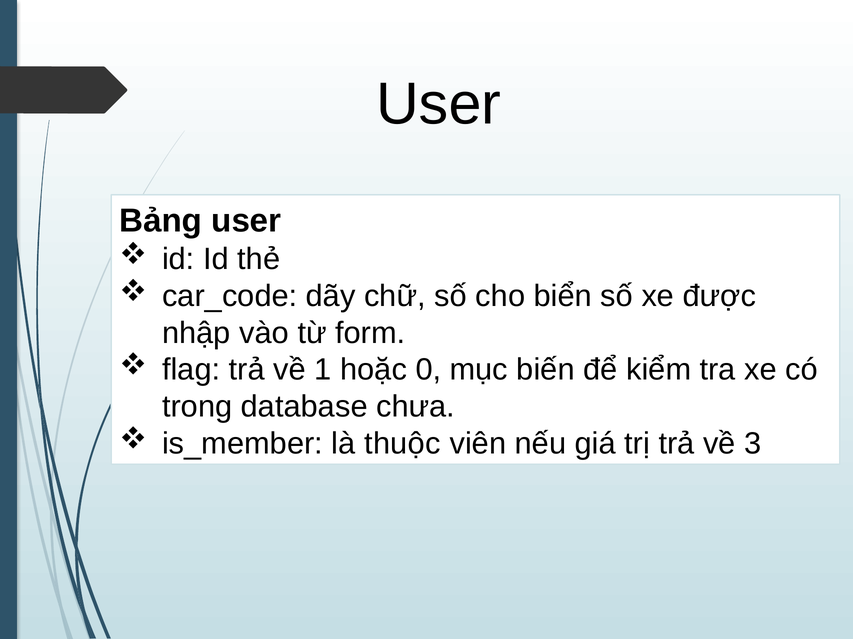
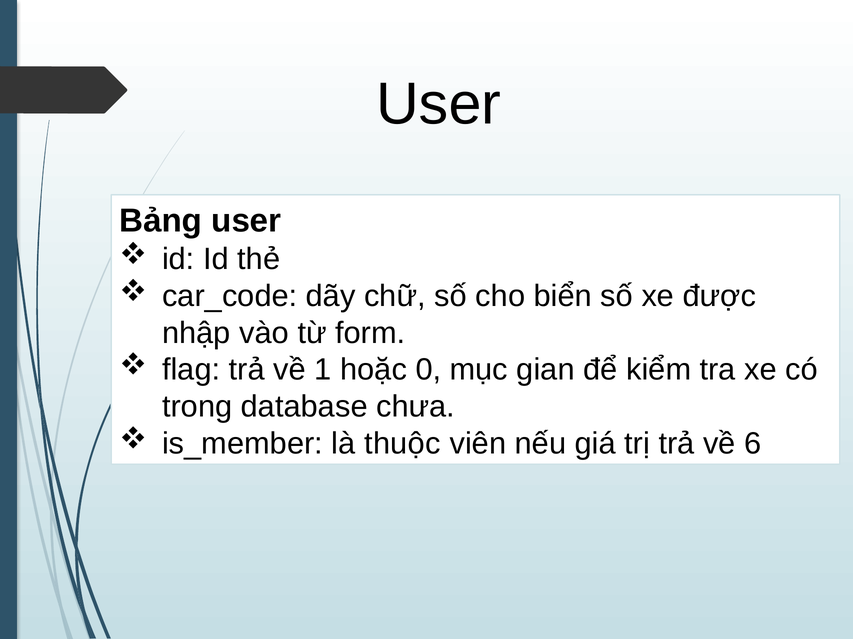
biến: biến -> gian
3: 3 -> 6
